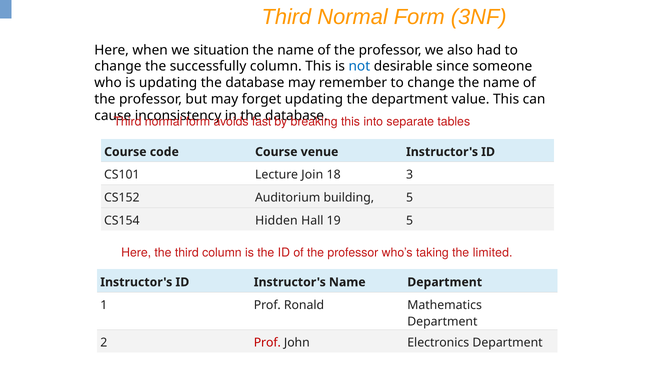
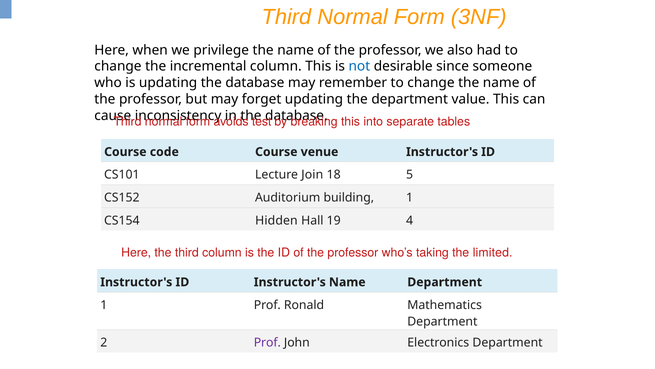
situation: situation -> privilege
successfully: successfully -> incremental
fast: fast -> test
3: 3 -> 5
building 5: 5 -> 1
19 5: 5 -> 4
Prof at (267, 342) colour: red -> purple
